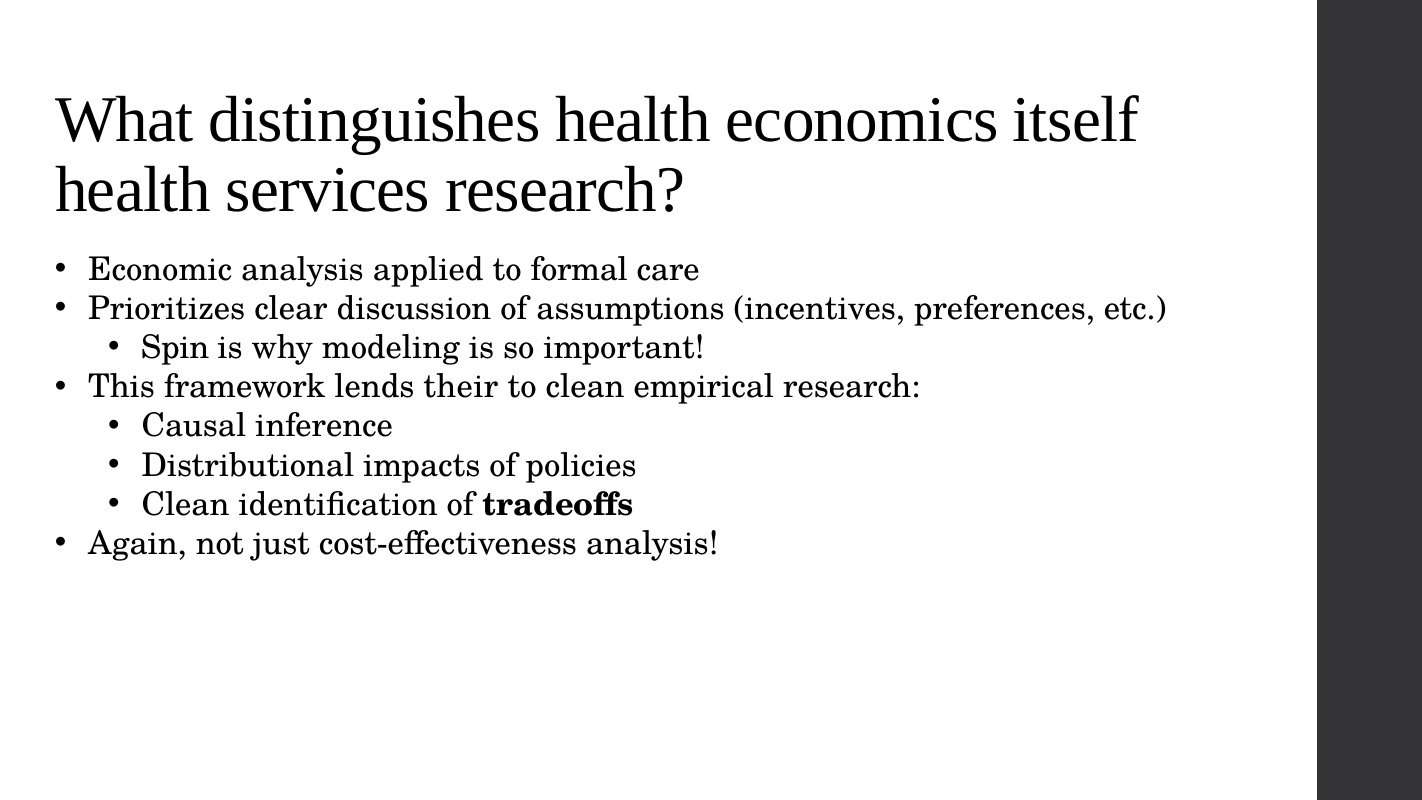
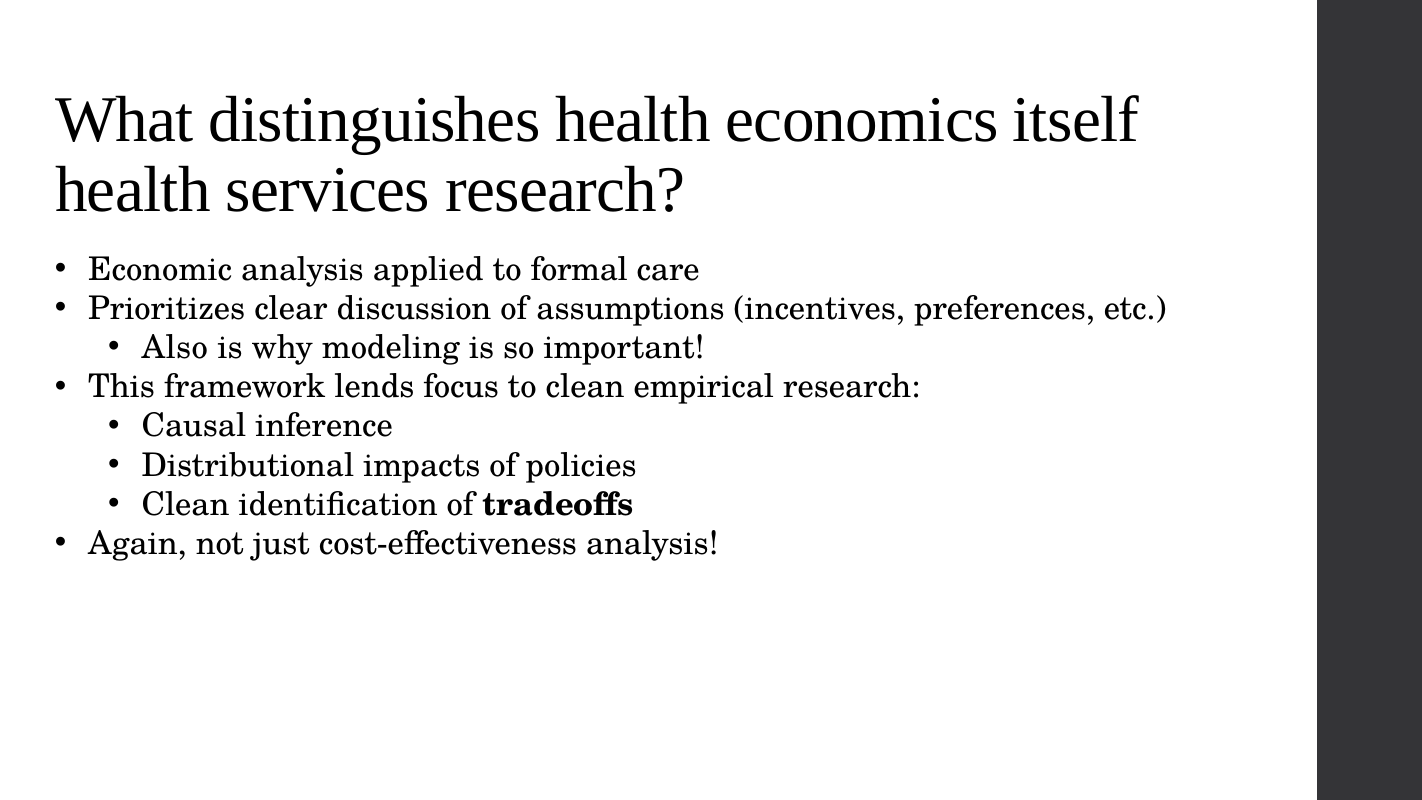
Spin: Spin -> Also
their: their -> focus
